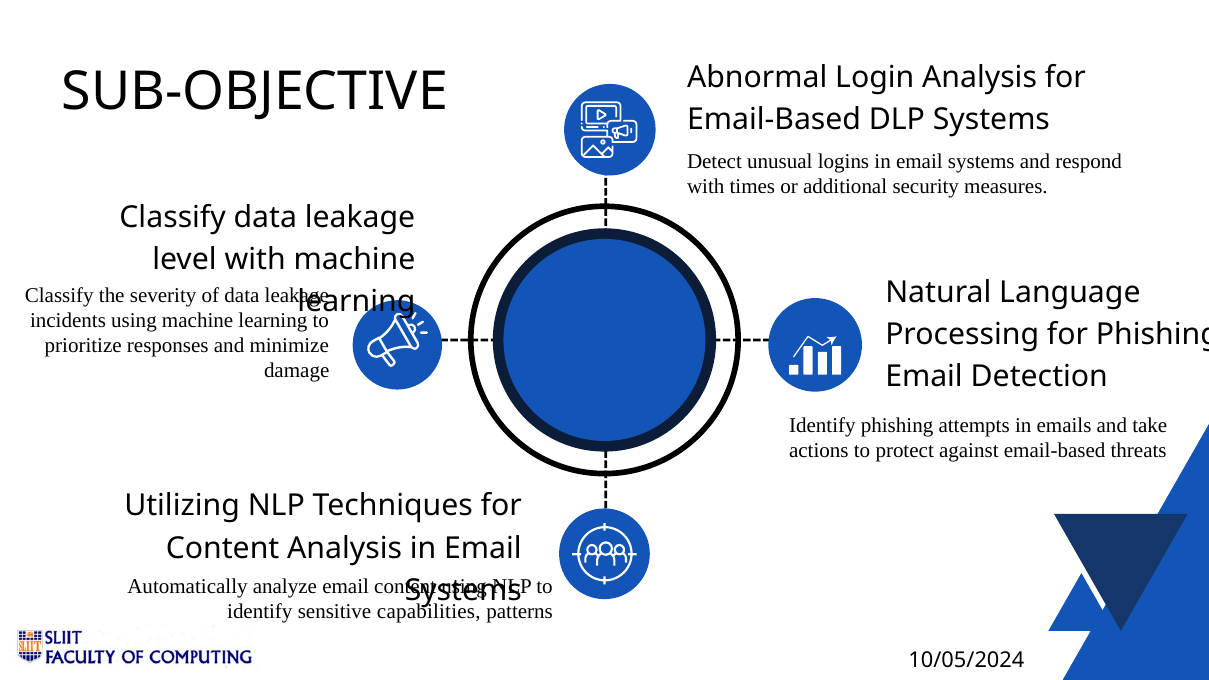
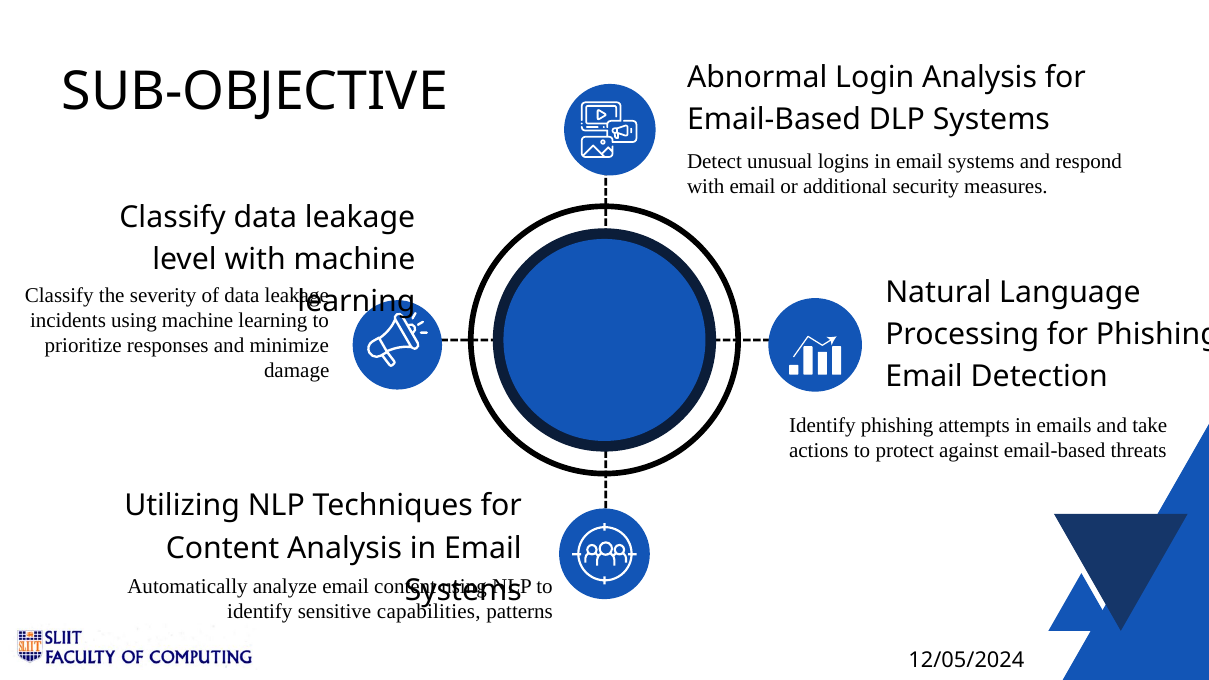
with times: times -> email
10/05/2024: 10/05/2024 -> 12/05/2024
